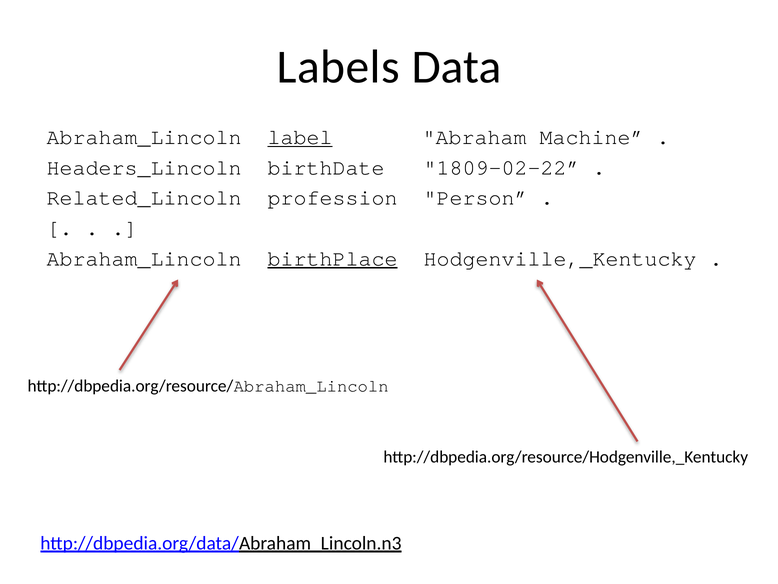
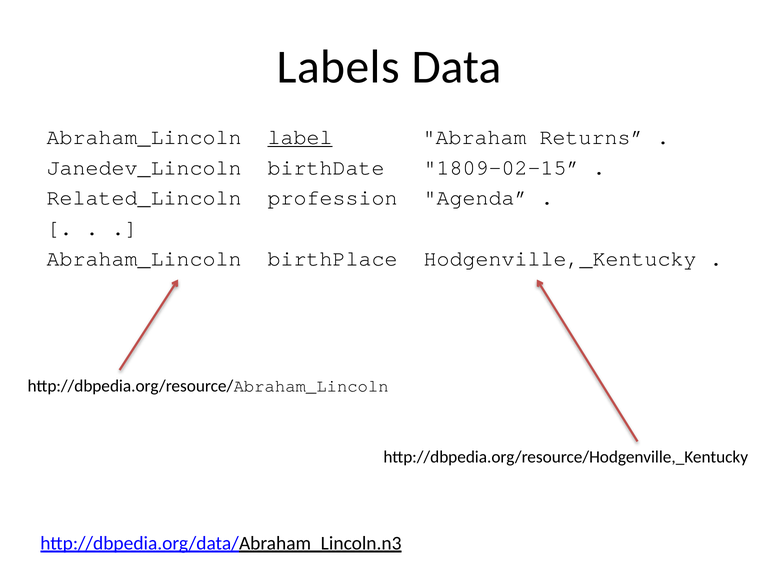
Machine: Machine -> Returns
Headers_Lincoln: Headers_Lincoln -> Janedev_Lincoln
1809-02-22: 1809-02-22 -> 1809-02-15
Person: Person -> Agenda
birthPlace underline: present -> none
